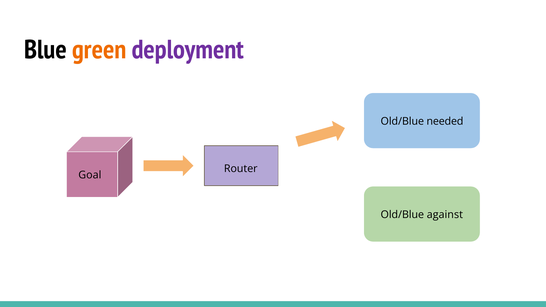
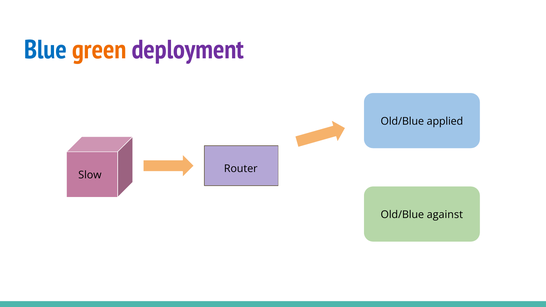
Blue colour: black -> blue
needed: needed -> applied
Goal: Goal -> Slow
